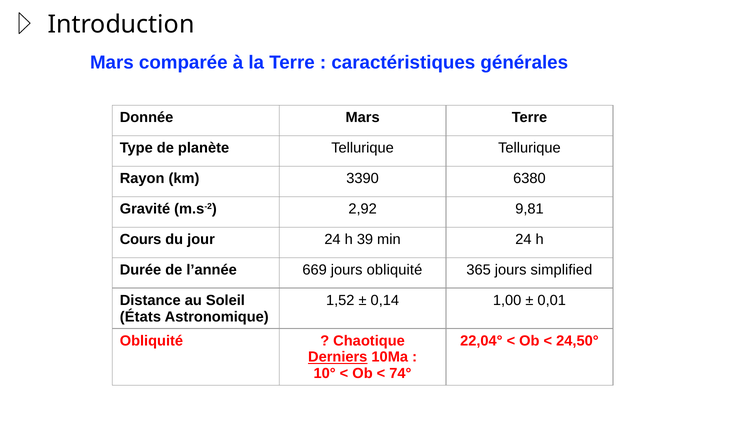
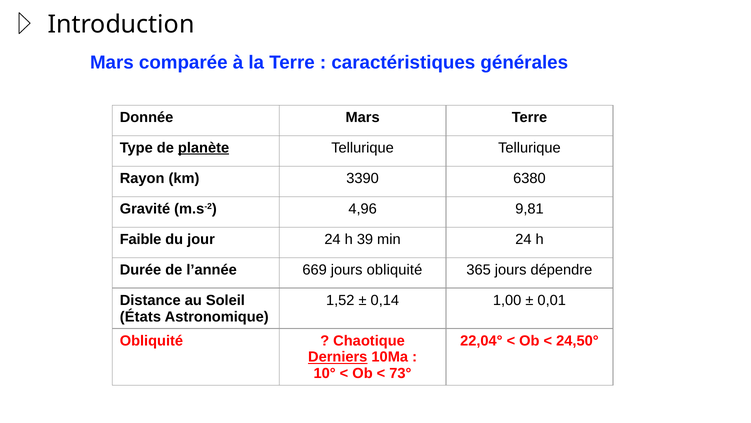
planète underline: none -> present
2,92: 2,92 -> 4,96
Cours: Cours -> Faible
simplified: simplified -> dépendre
74°: 74° -> 73°
